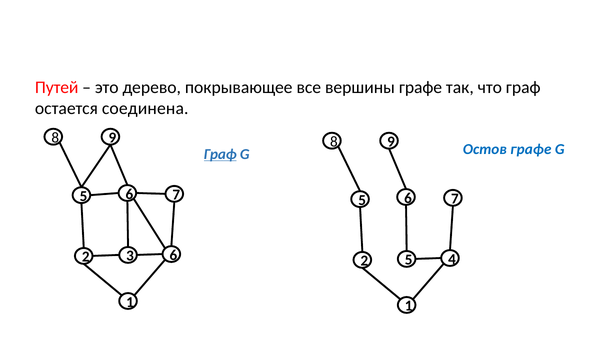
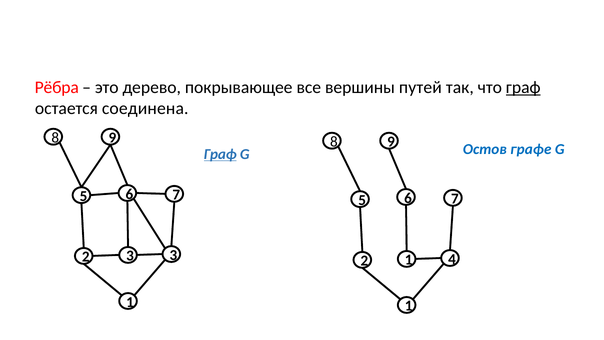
Путей: Путей -> Рёбра
вершины графе: графе -> путей
граф at (523, 87) underline: none -> present
3 6: 6 -> 3
5 at (409, 260): 5 -> 1
